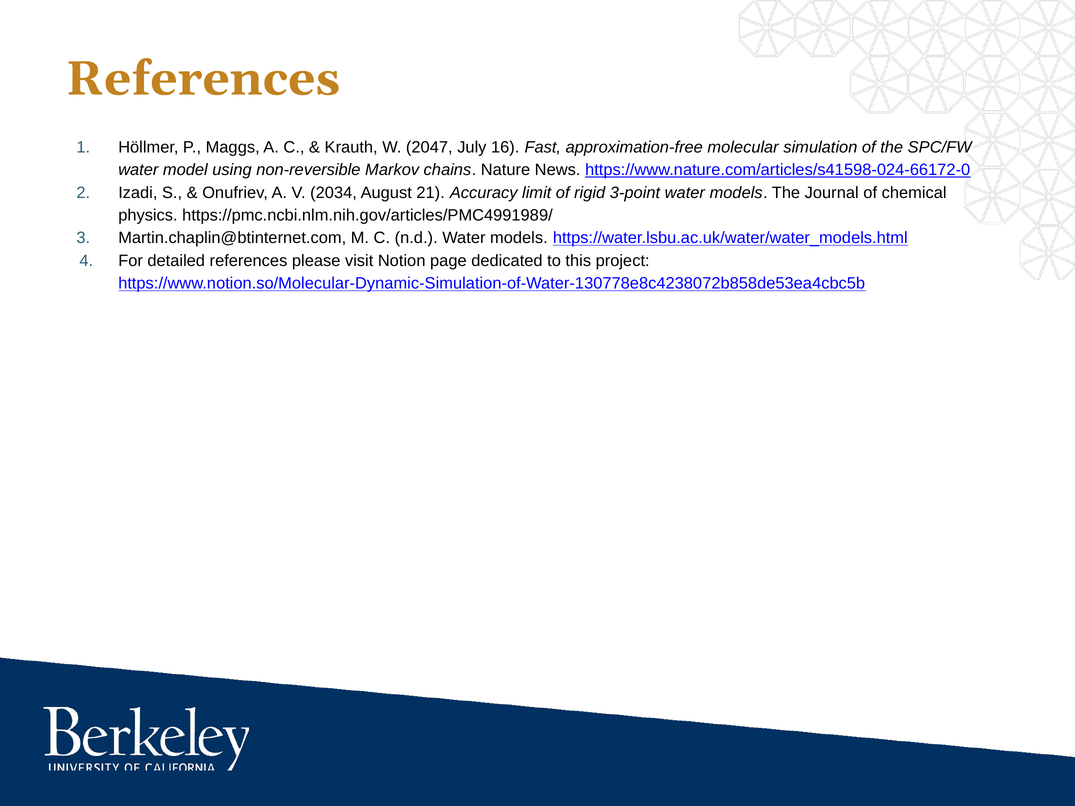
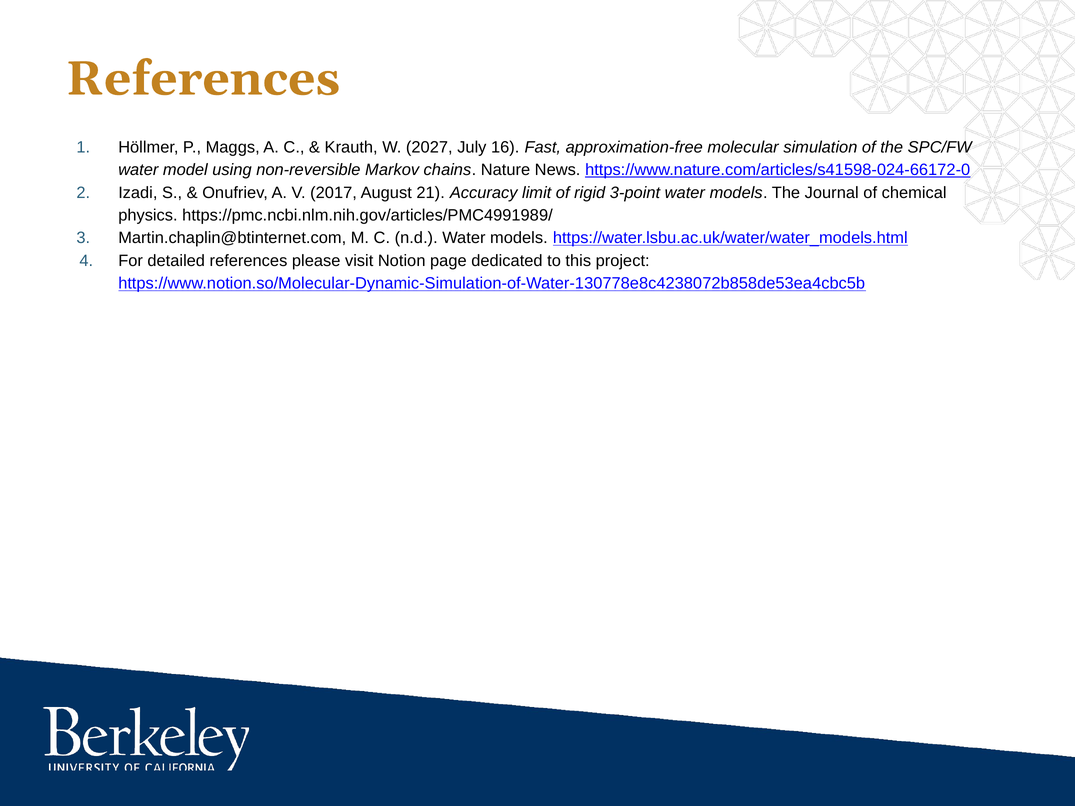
2047: 2047 -> 2027
2034: 2034 -> 2017
